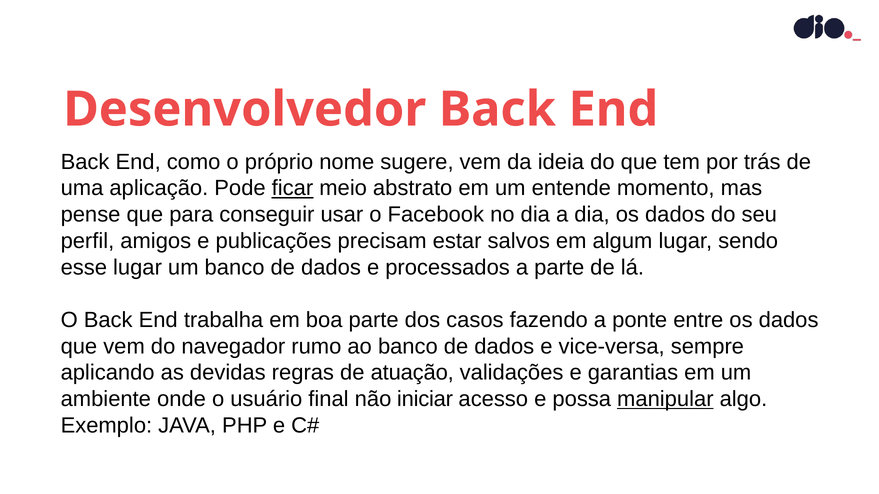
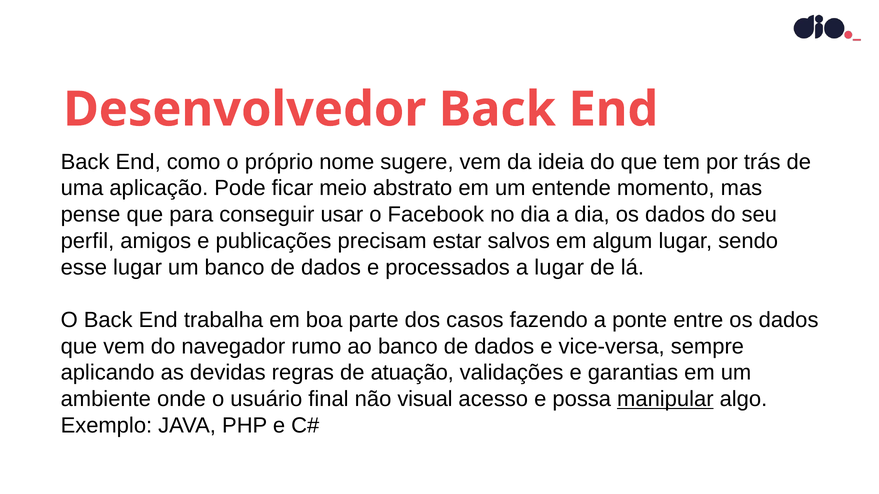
ficar underline: present -> none
a parte: parte -> lugar
iniciar: iniciar -> visual
